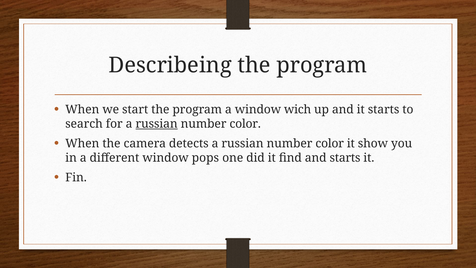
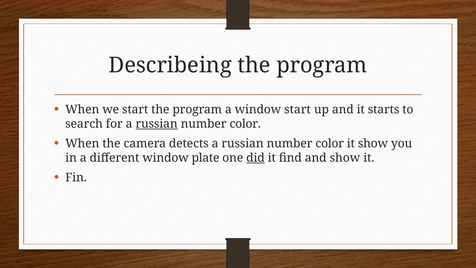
window wich: wich -> start
pops: pops -> plate
did underline: none -> present
and starts: starts -> show
